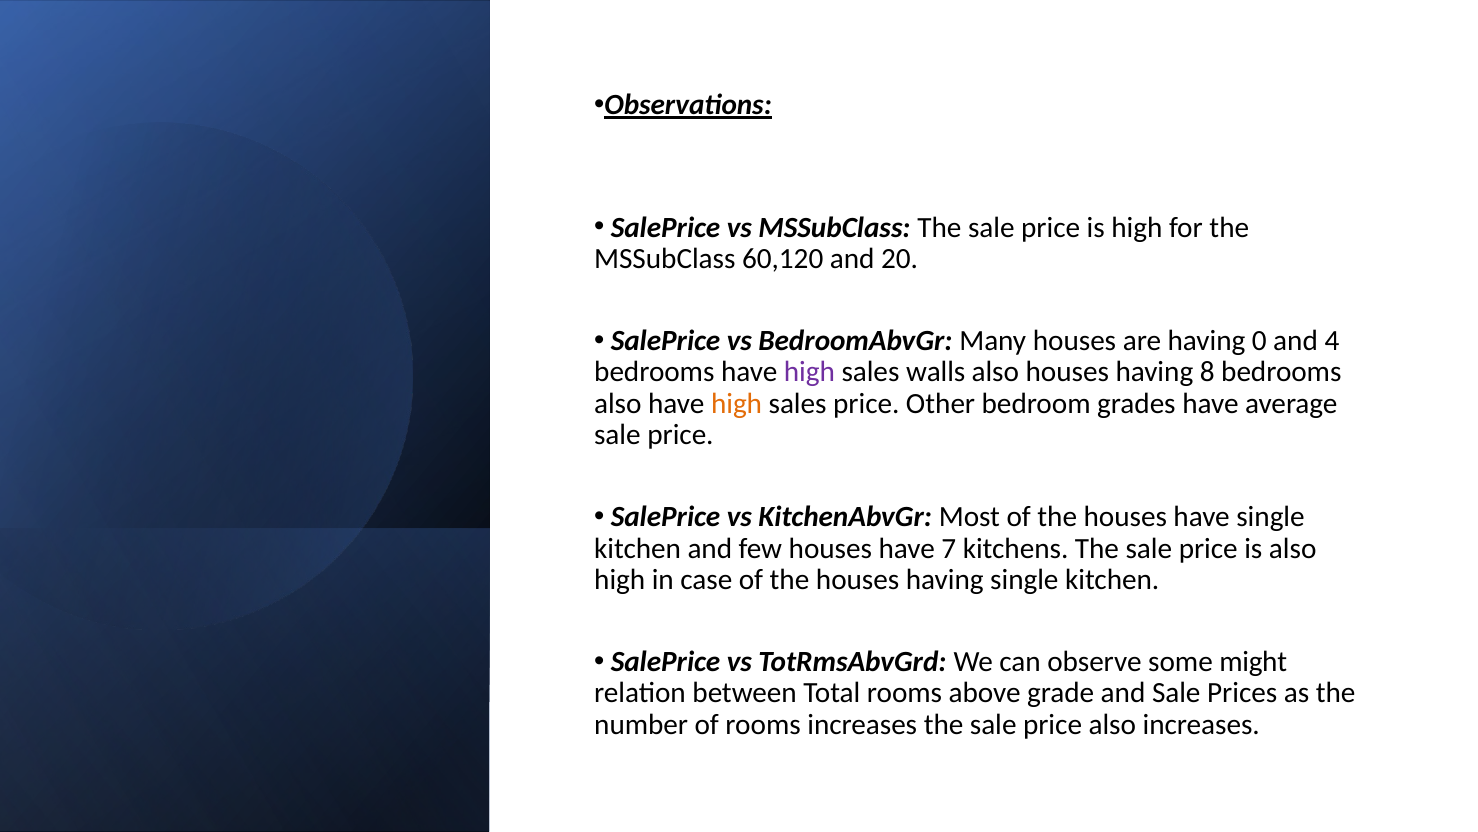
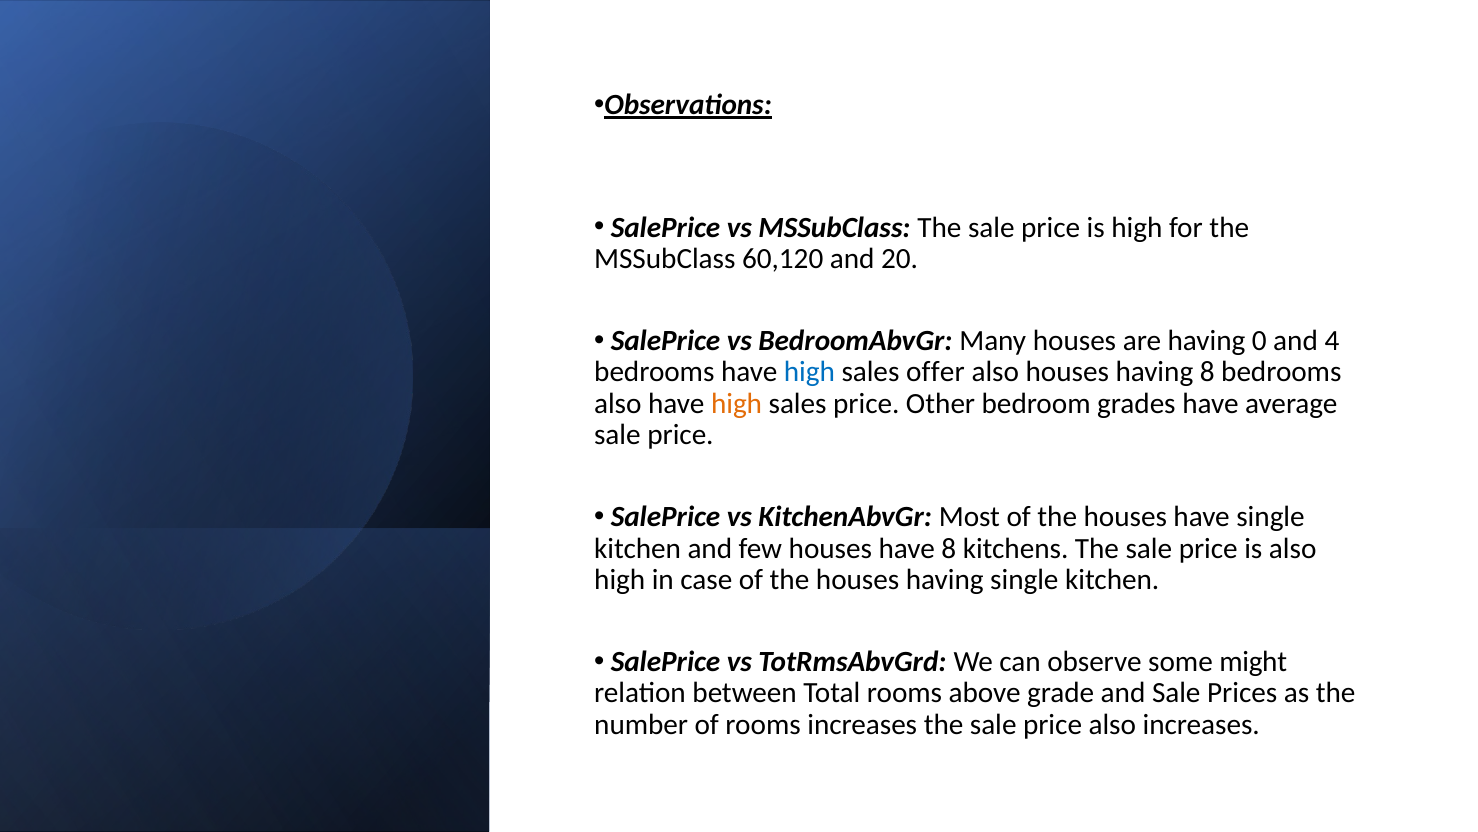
high at (809, 372) colour: purple -> blue
walls: walls -> offer
have 7: 7 -> 8
